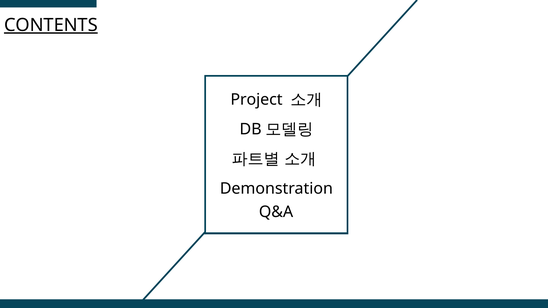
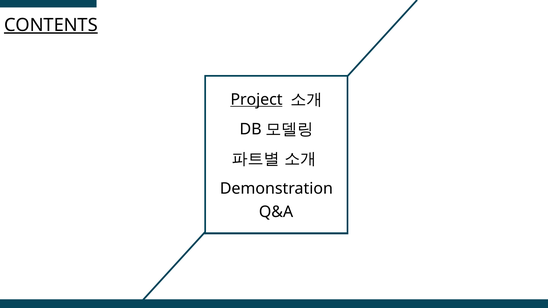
Project underline: none -> present
